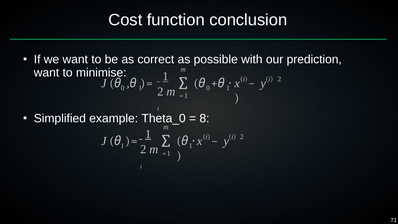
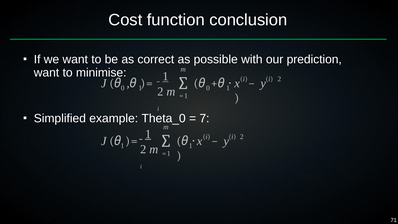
8: 8 -> 7
